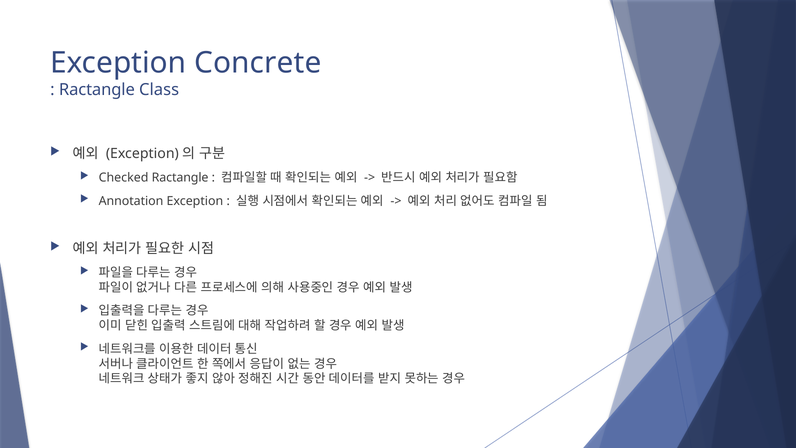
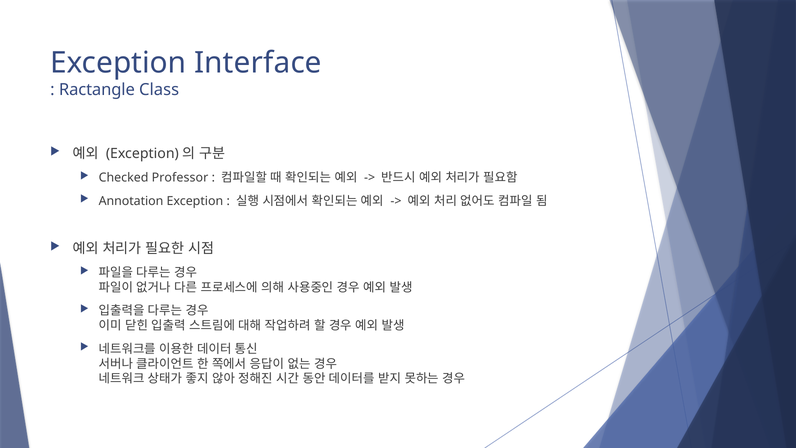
Concrete: Concrete -> Interface
Checked Ractangle: Ractangle -> Professor
